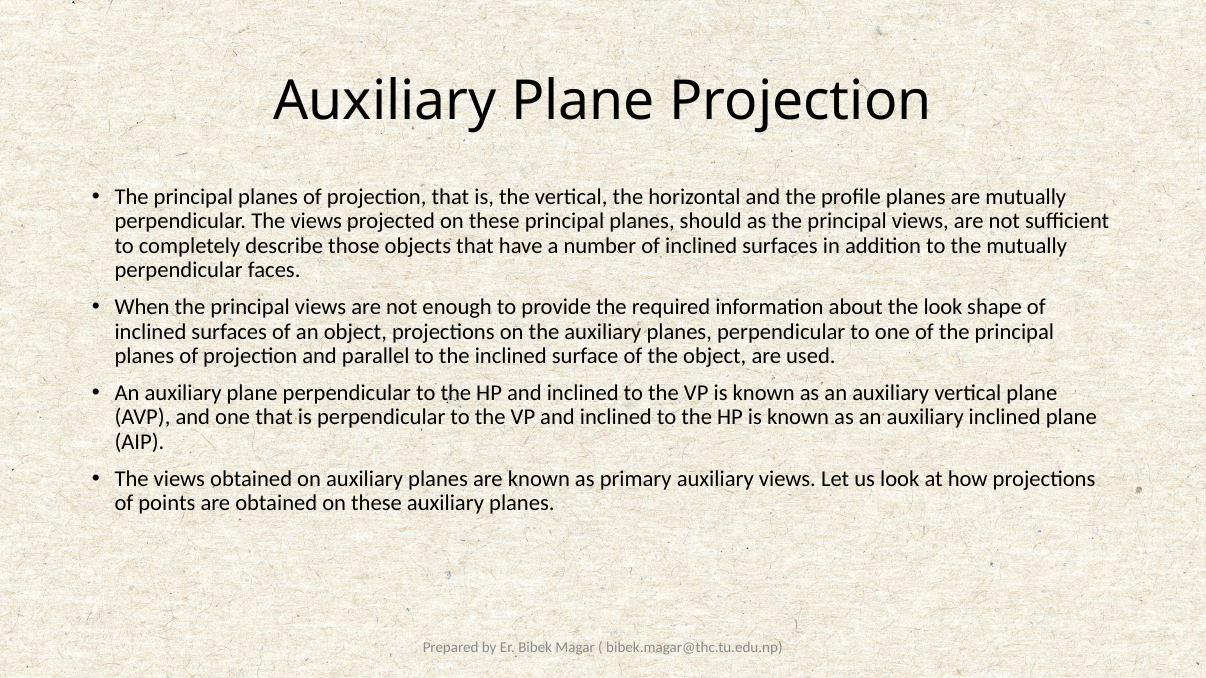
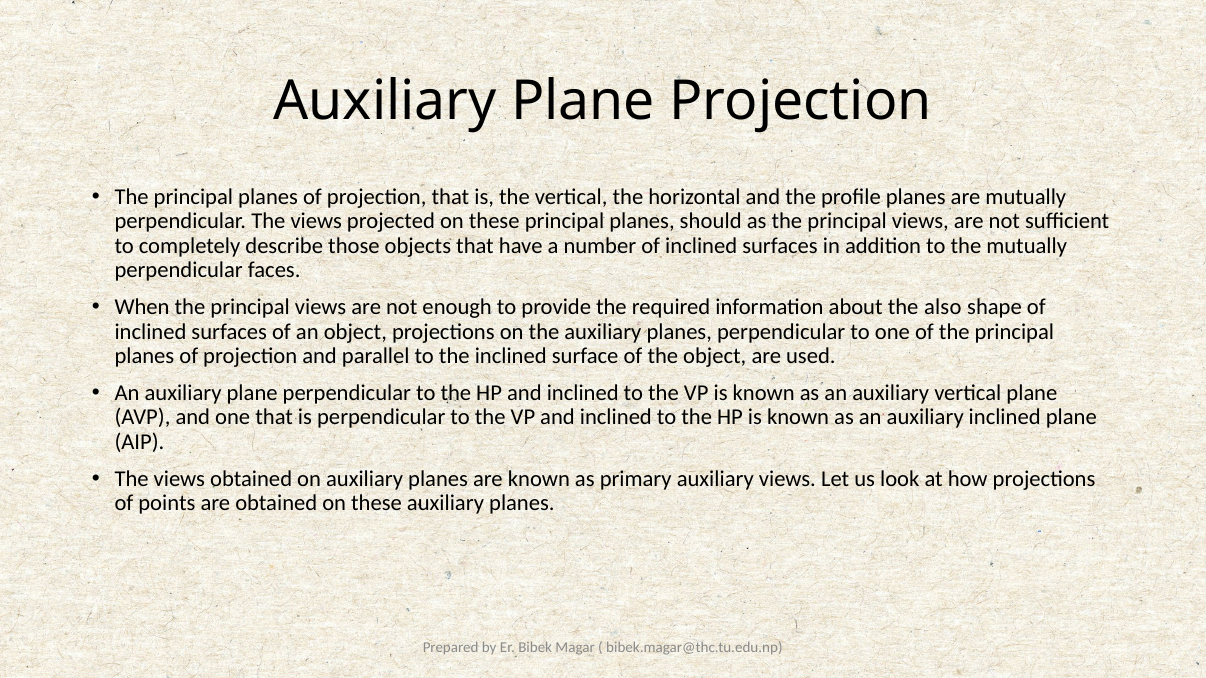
the look: look -> also
